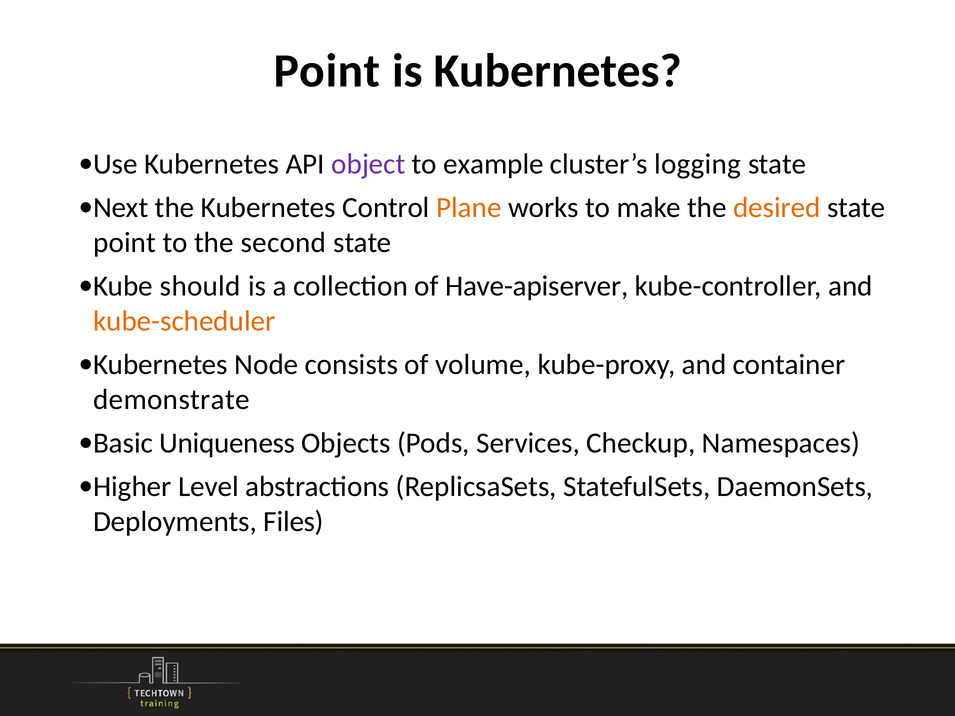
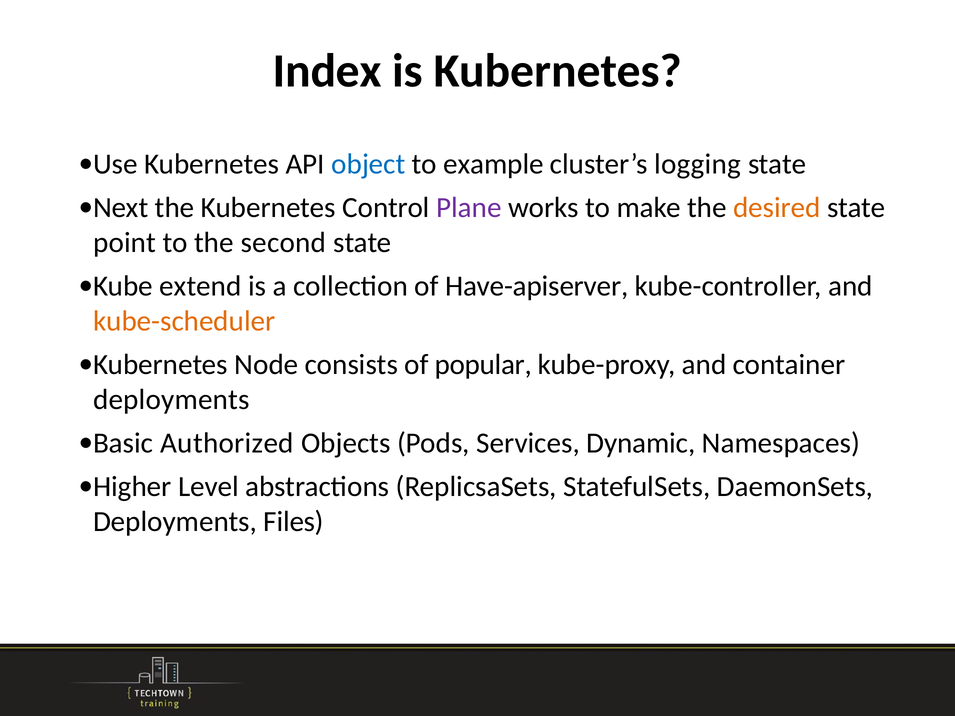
Point at (327, 71): Point -> Index
object colour: purple -> blue
Plane colour: orange -> purple
should: should -> extend
volume: volume -> popular
demonstrate at (171, 400): demonstrate -> deployments
Uniqueness: Uniqueness -> Authorized
Checkup: Checkup -> Dynamic
